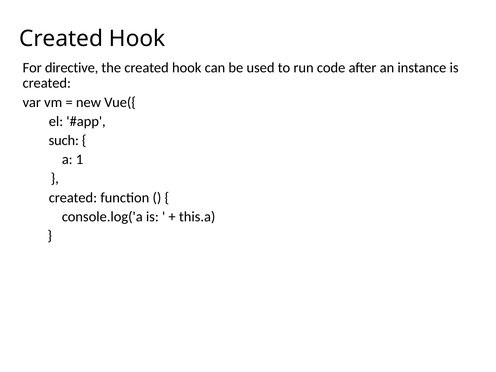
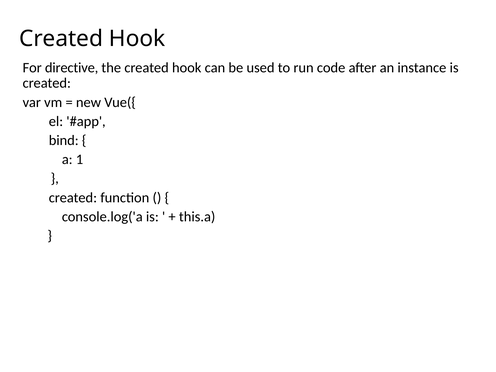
such: such -> bind
